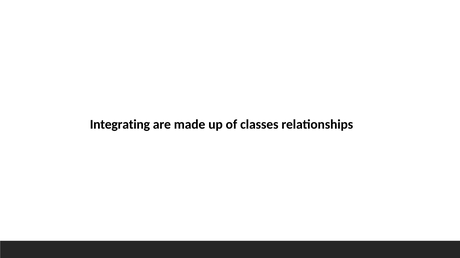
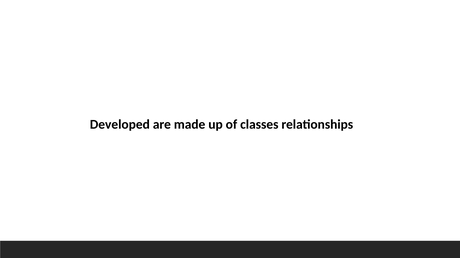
Integrating: Integrating -> Developed
